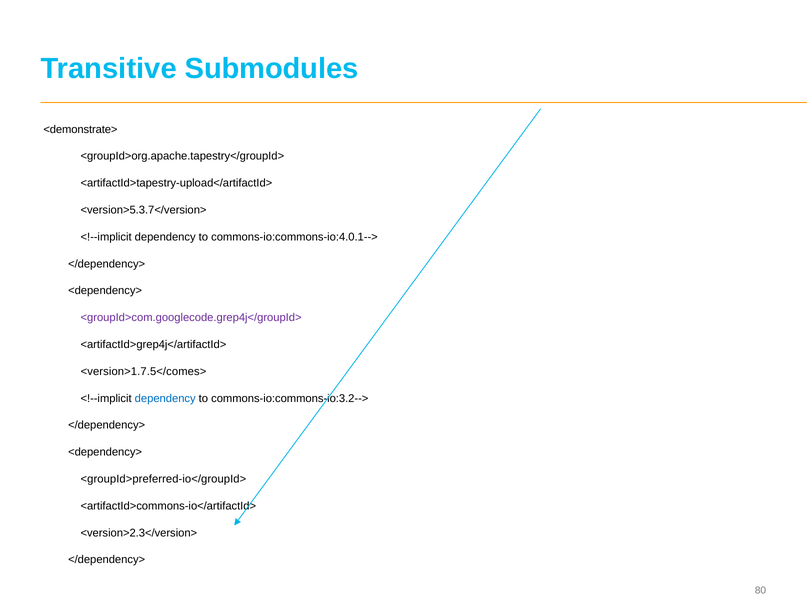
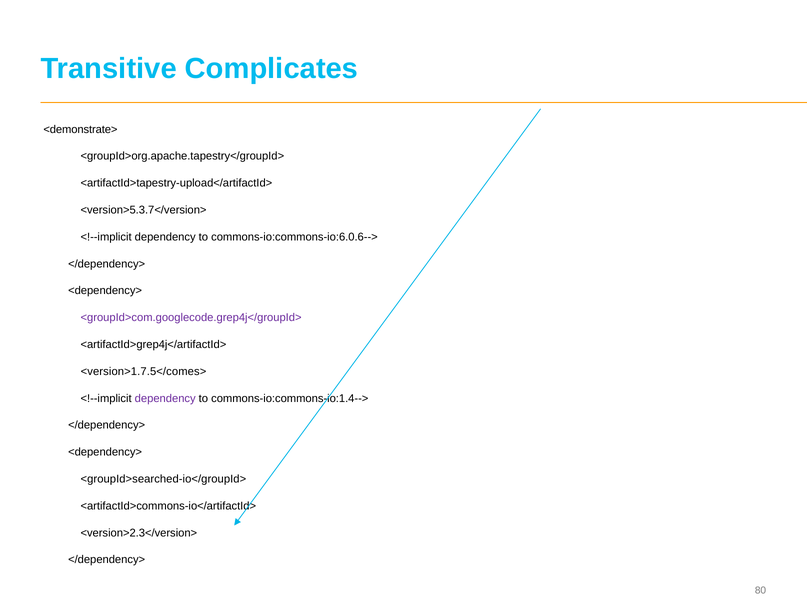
Submodules: Submodules -> Complicates
commons-io:commons-io:4.0.1-->: commons-io:commons-io:4.0.1--> -> commons-io:commons-io:6.0.6-->
dependency at (165, 398) colour: blue -> purple
commons-io:commons-io:3.2-->: commons-io:commons-io:3.2--> -> commons-io:commons-io:1.4-->
<groupId>preferred-io</groupId>: <groupId>preferred-io</groupId> -> <groupId>searched-io</groupId>
